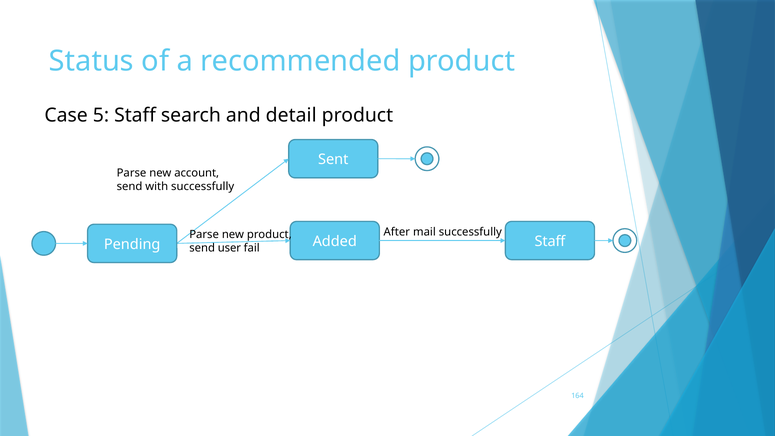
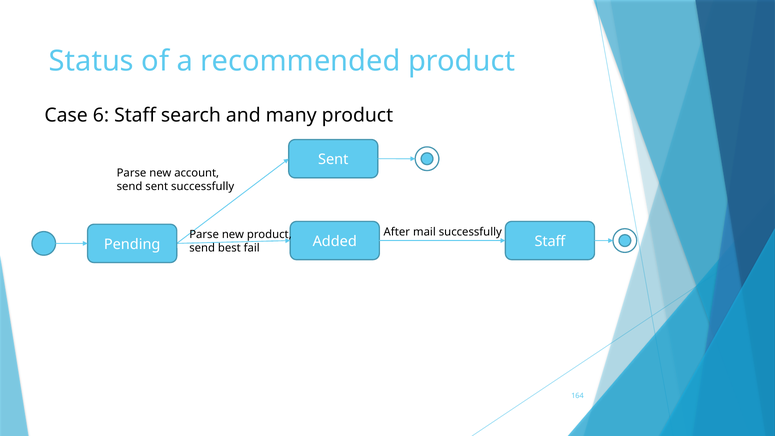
5: 5 -> 6
detail: detail -> many
send with: with -> sent
user: user -> best
